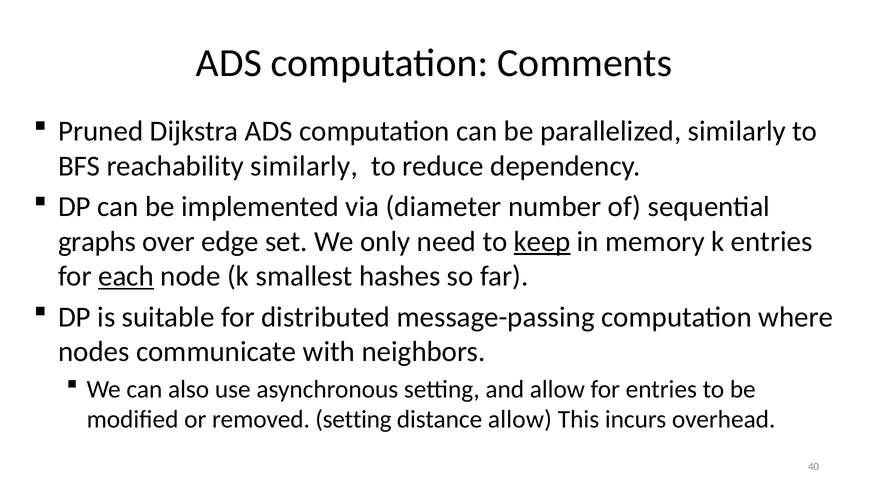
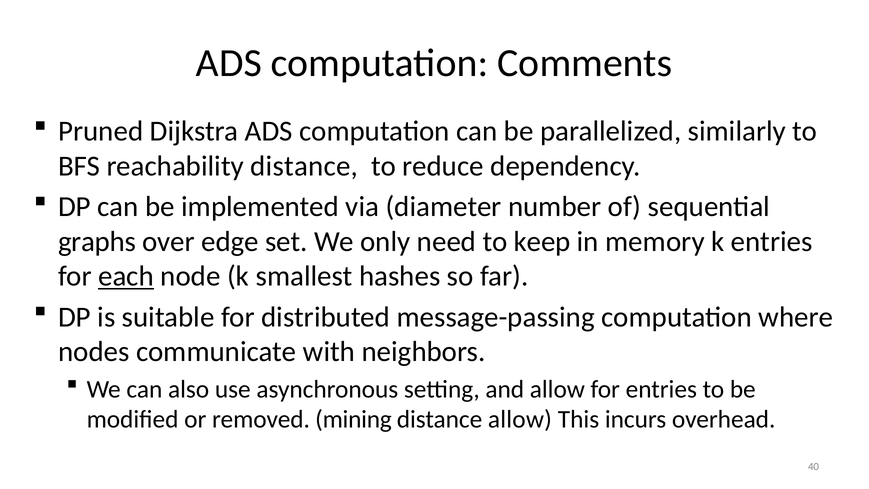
reachability similarly: similarly -> distance
keep underline: present -> none
removed setting: setting -> mining
